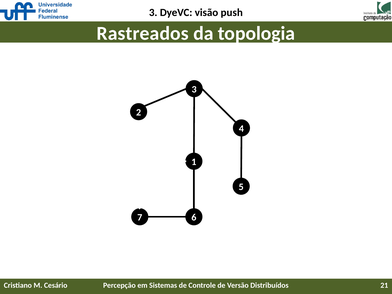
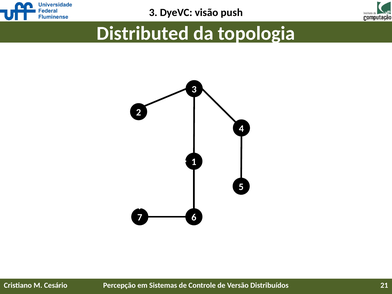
Rastreados: Rastreados -> Distributed
